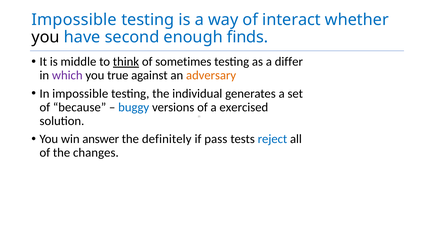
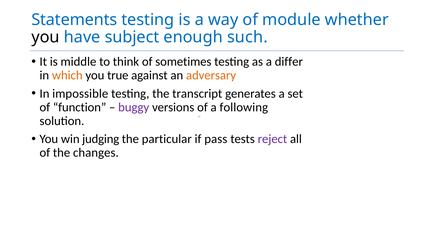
Impossible at (74, 20): Impossible -> Statements
interact: interact -> module
second: second -> subject
finds: finds -> such
think underline: present -> none
which colour: purple -> orange
individual: individual -> transcript
because: because -> function
buggy colour: blue -> purple
exercised: exercised -> following
answer: answer -> judging
definitely: definitely -> particular
reject colour: blue -> purple
